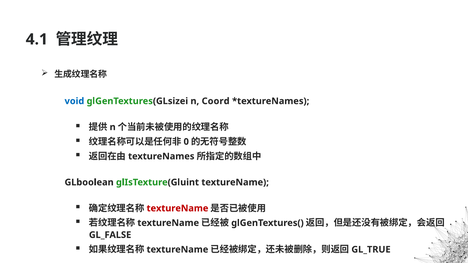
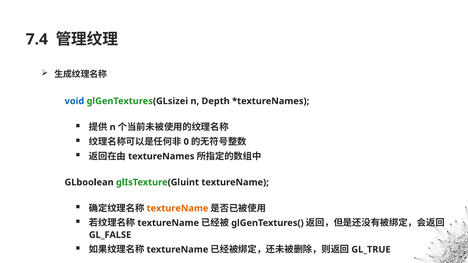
4.1: 4.1 -> 7.4
Coord: Coord -> Depth
textureName at (177, 208) colour: red -> orange
